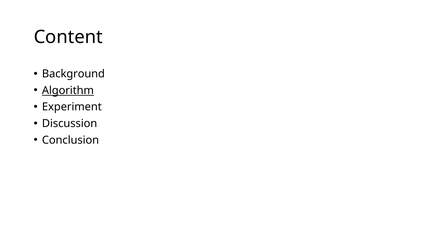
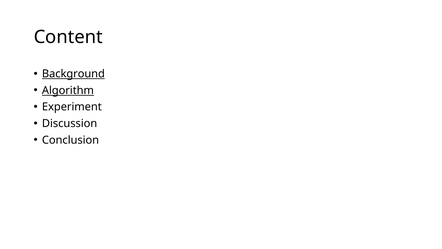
Background underline: none -> present
